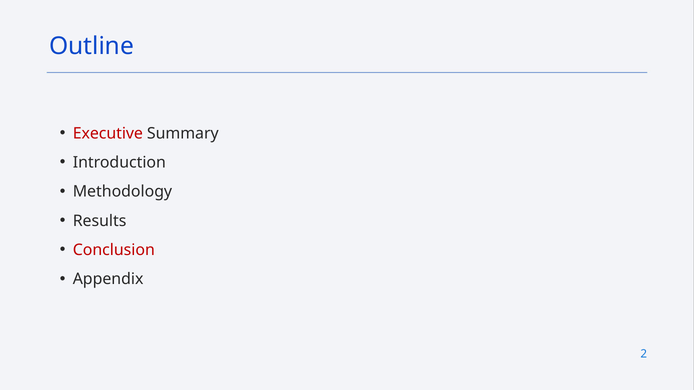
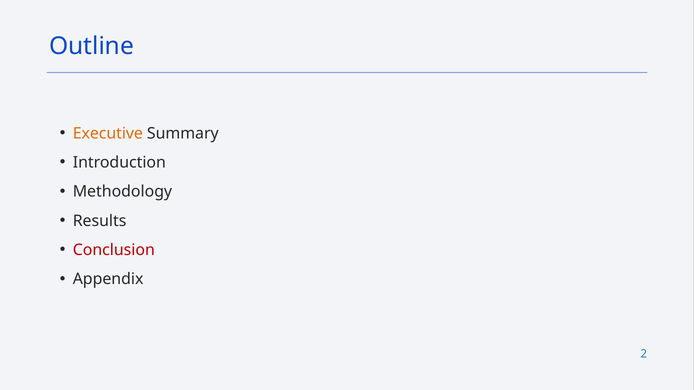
Executive colour: red -> orange
